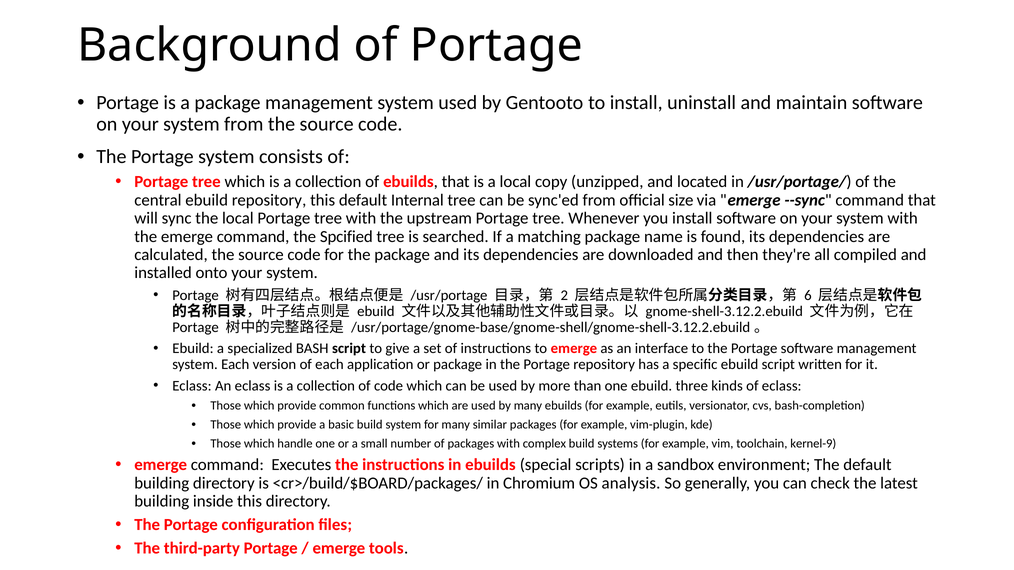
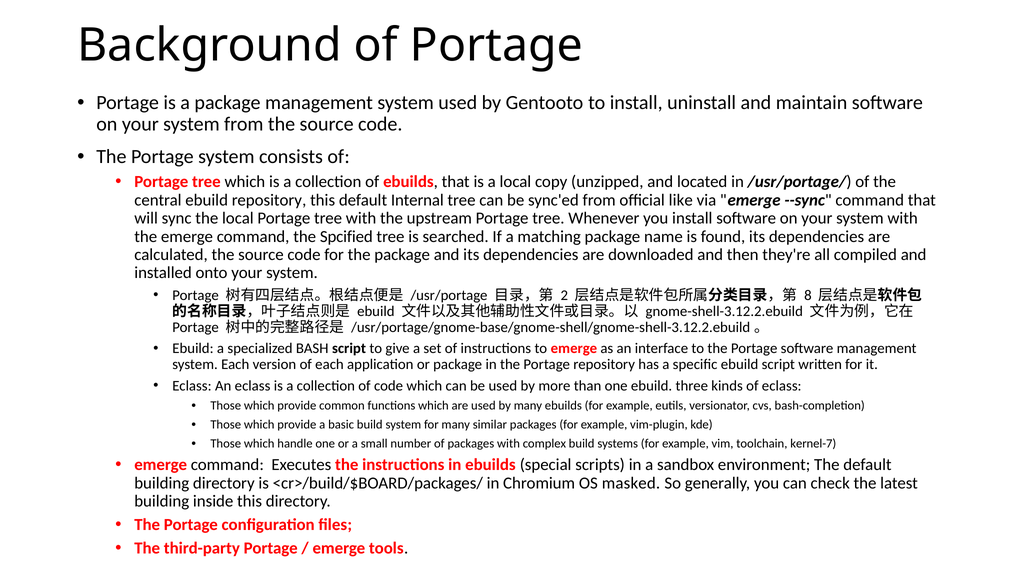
size: size -> like
6: 6 -> 8
kernel-9: kernel-9 -> kernel-7
analysis: analysis -> masked
